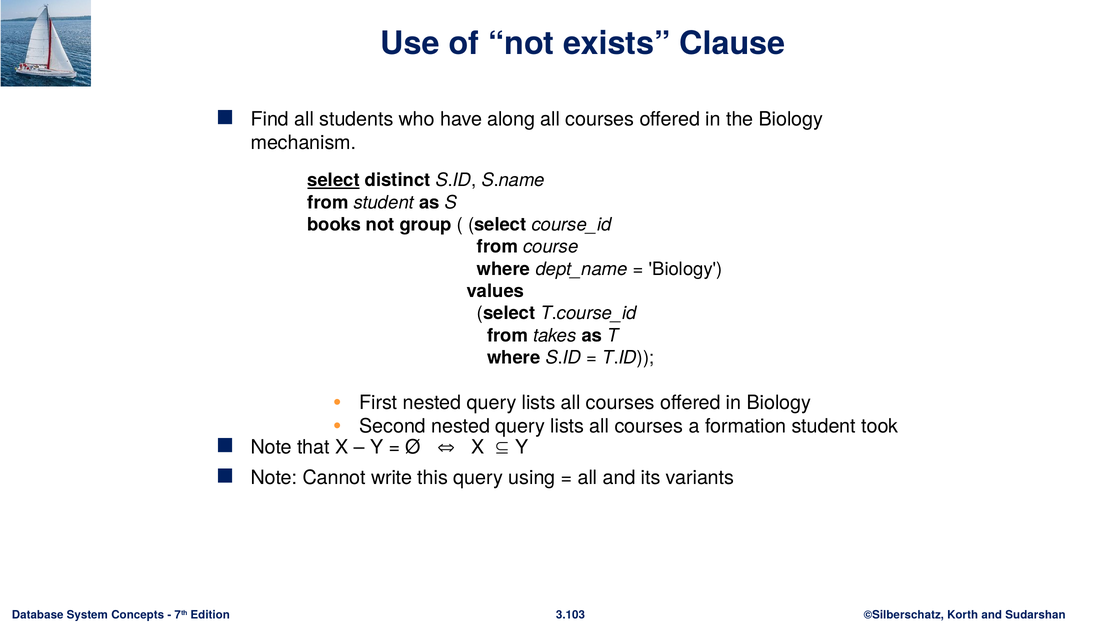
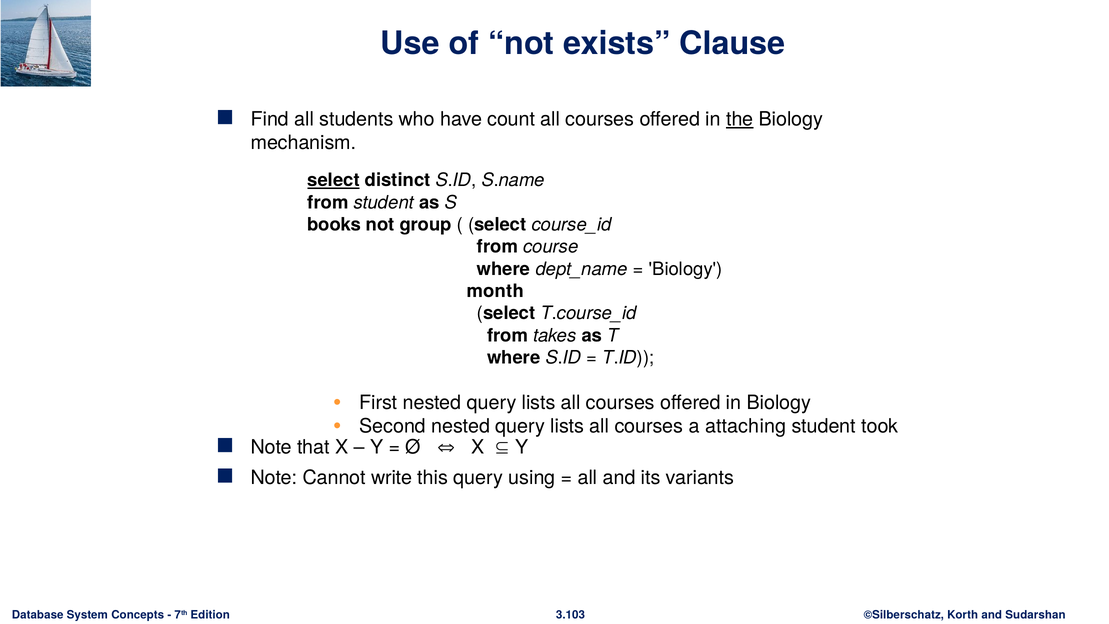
along: along -> count
the underline: none -> present
values: values -> month
formation: formation -> attaching
